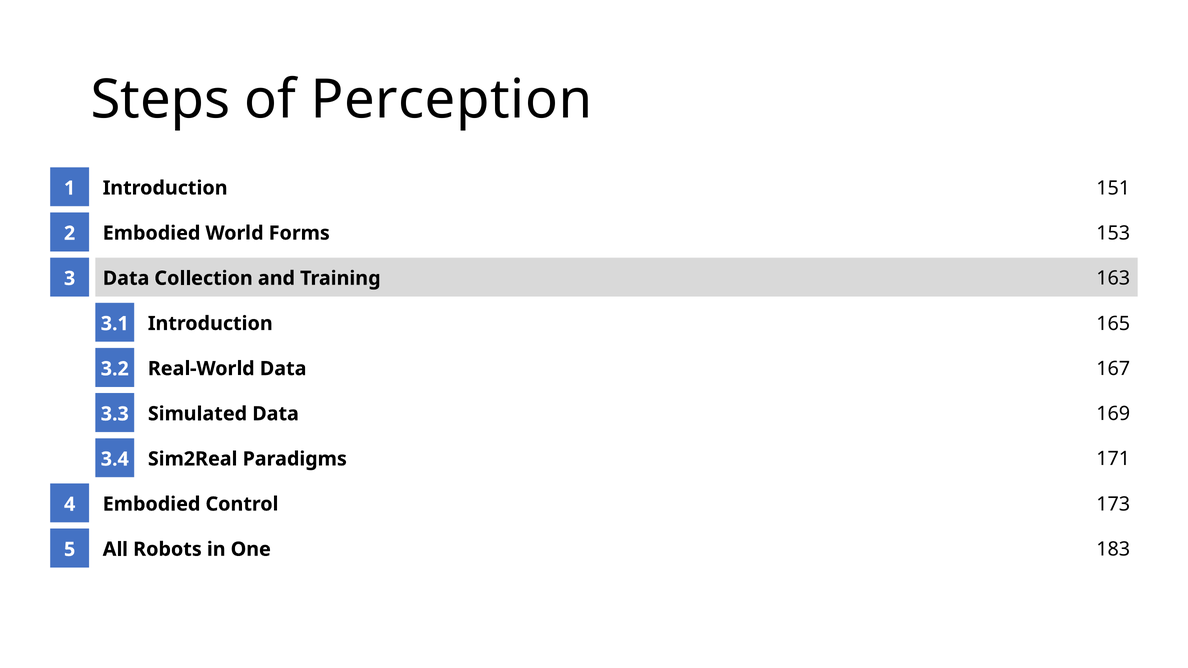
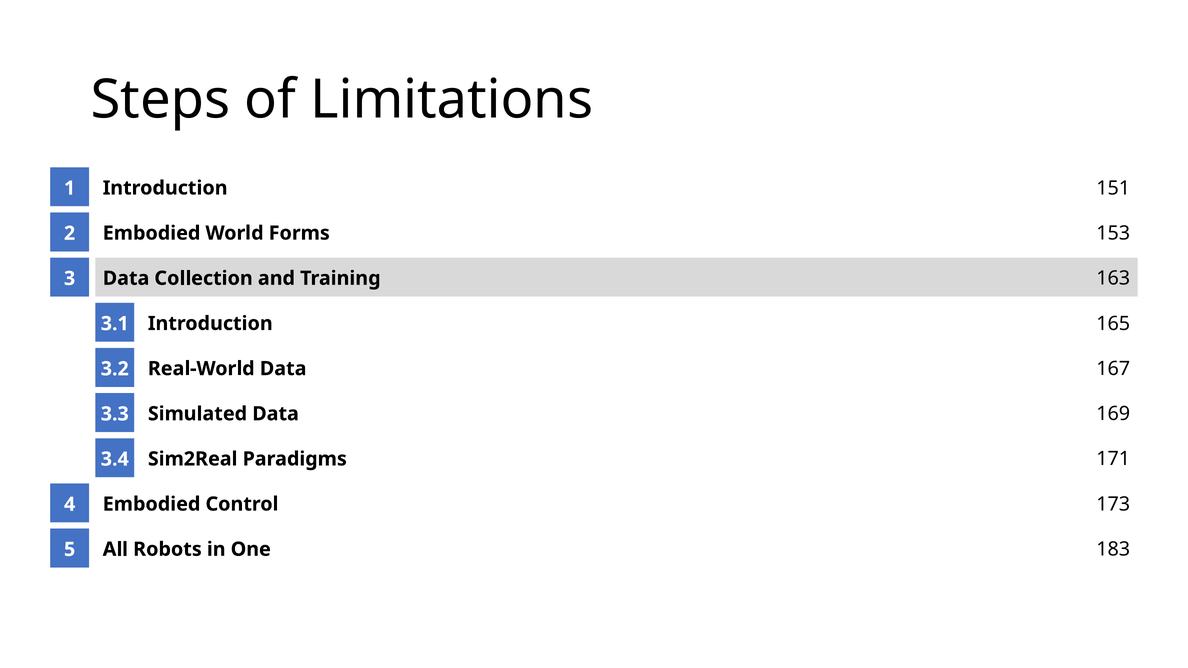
Perception: Perception -> Limitations
